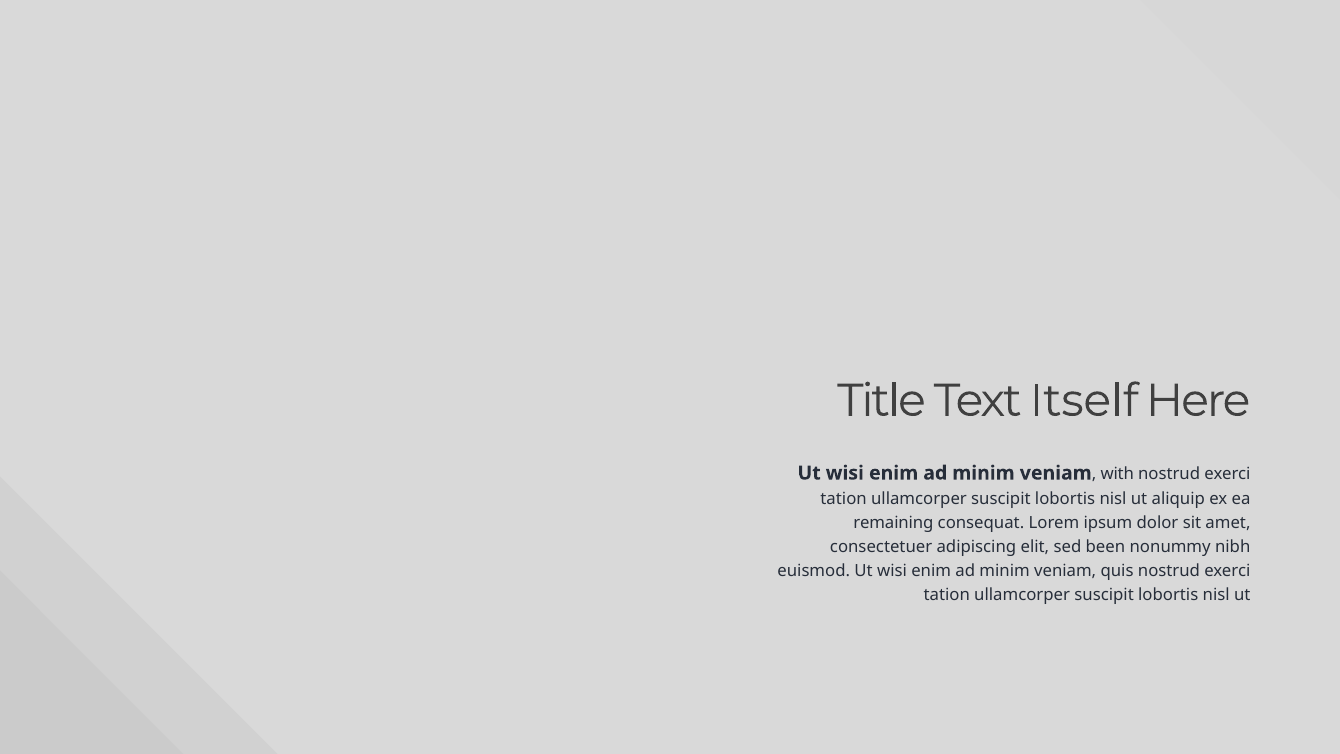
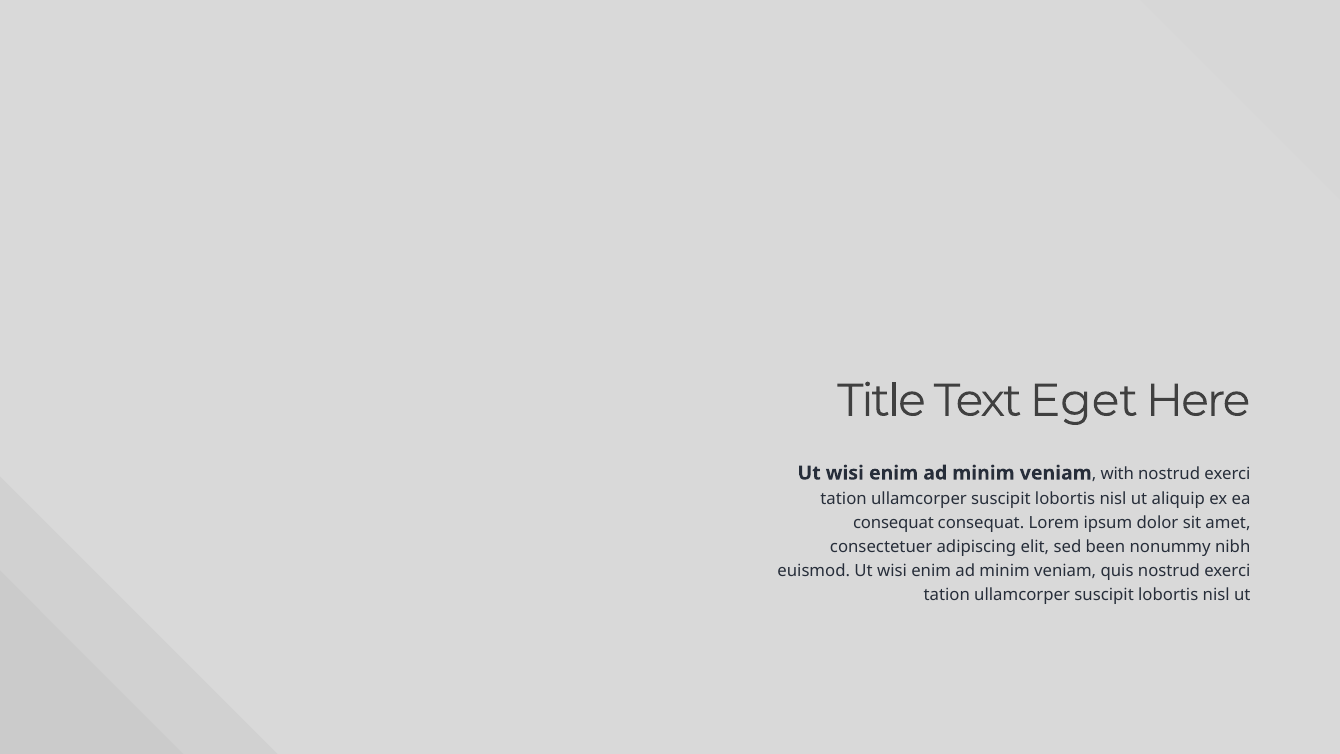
Itself: Itself -> Eget
remaining at (893, 523): remaining -> consequat
